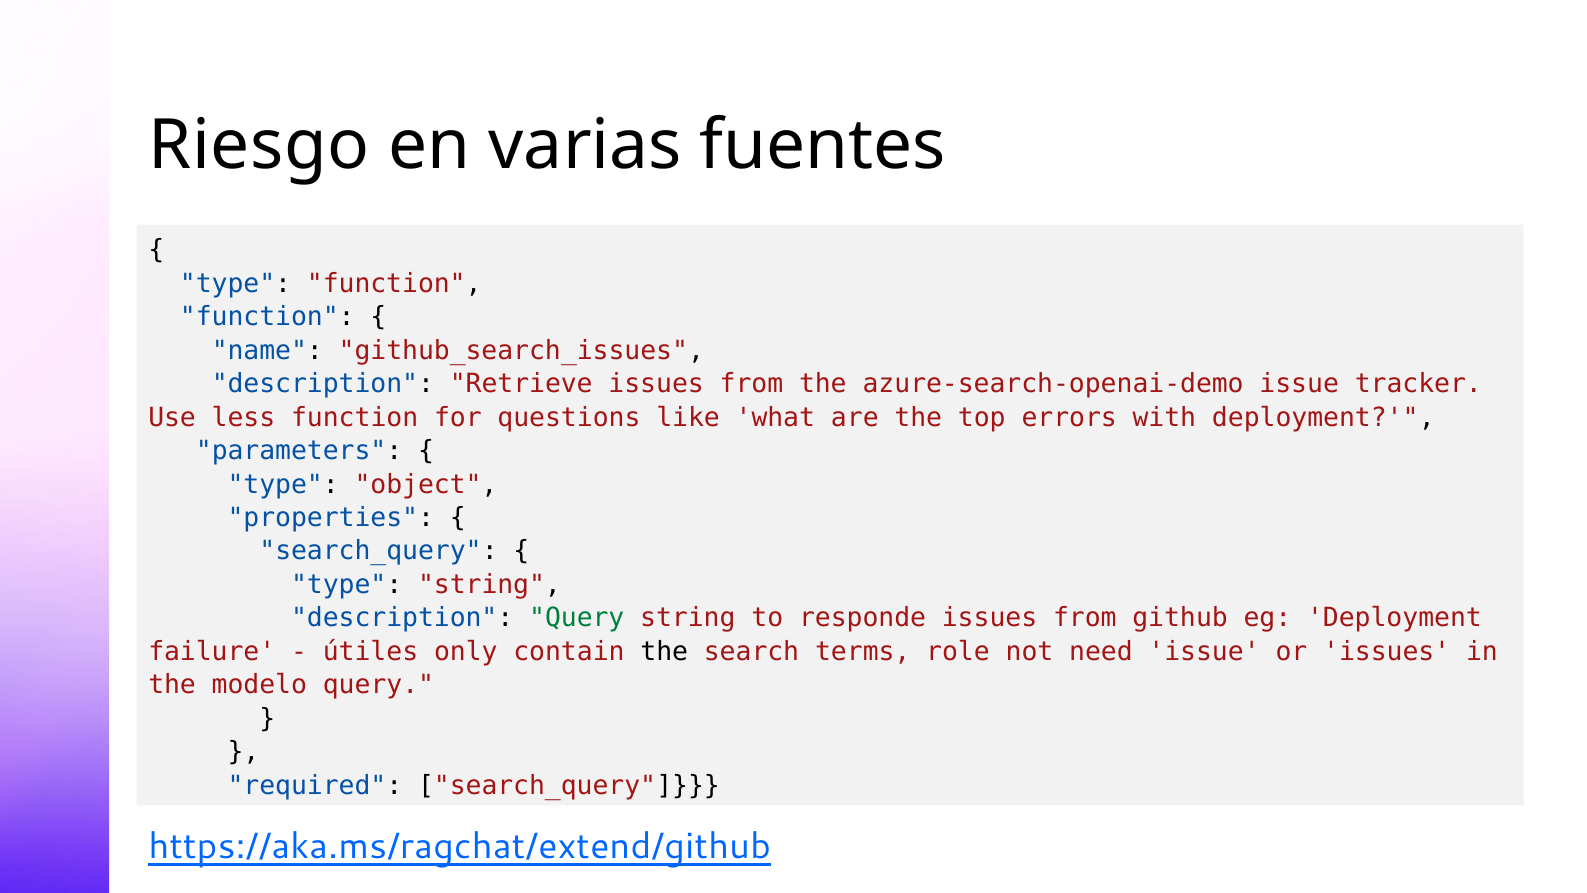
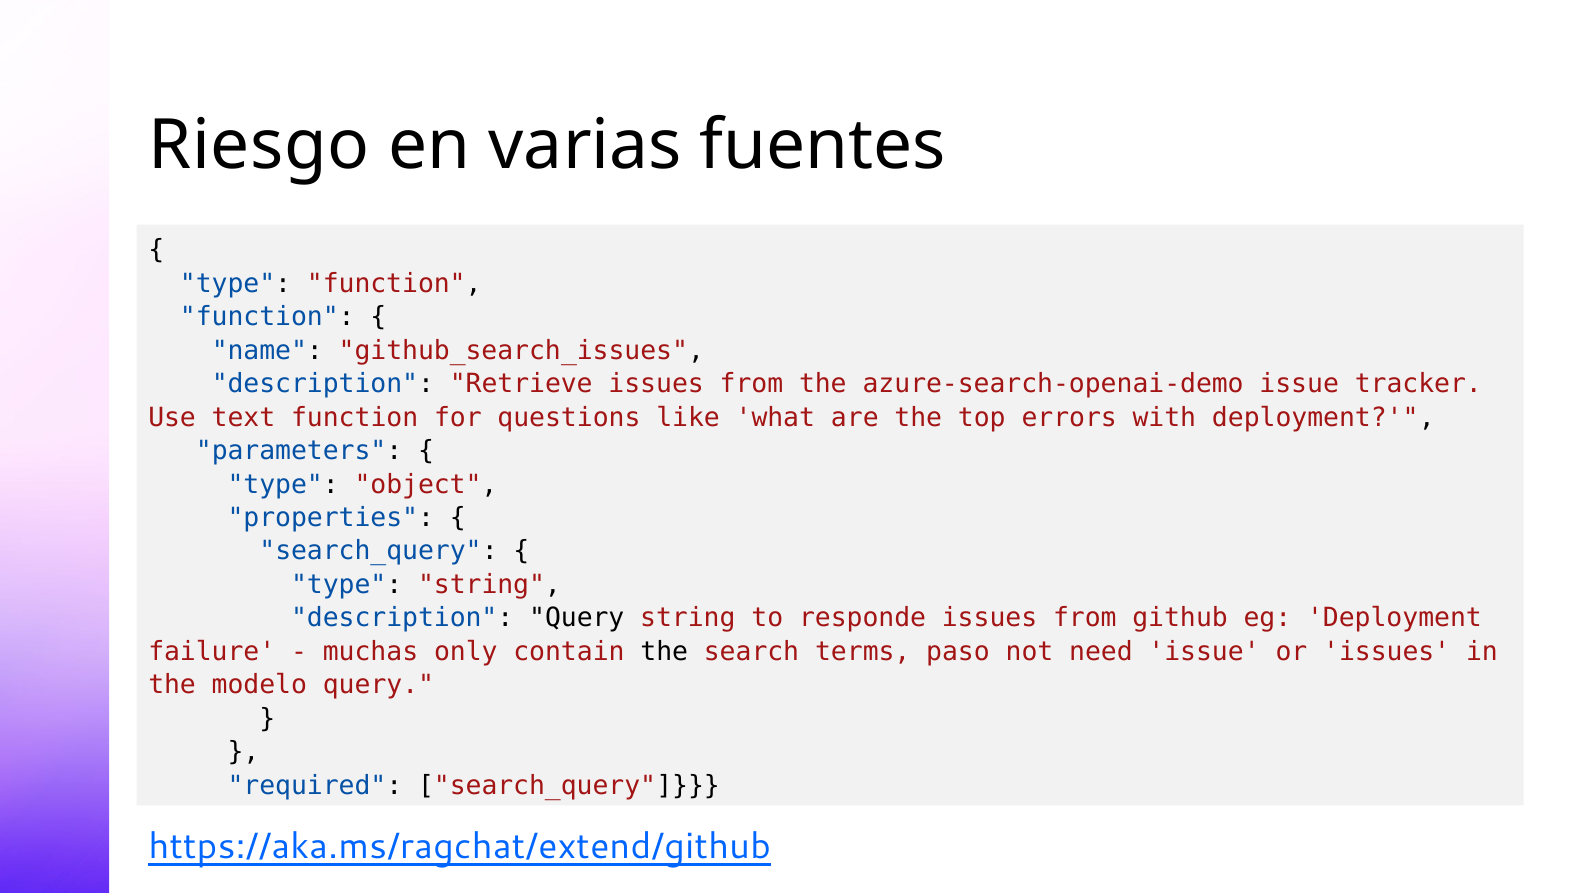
less: less -> text
Query at (577, 618) colour: green -> black
útiles: útiles -> muchas
role: role -> paso
